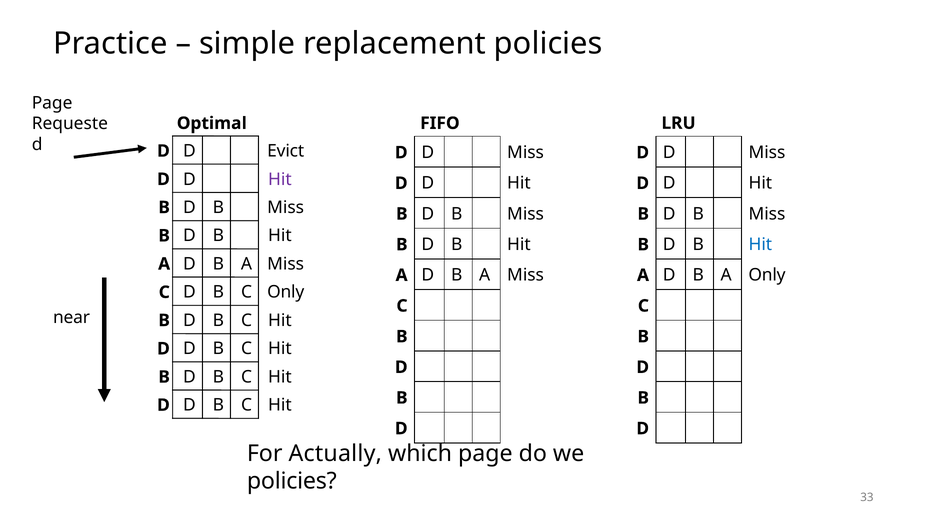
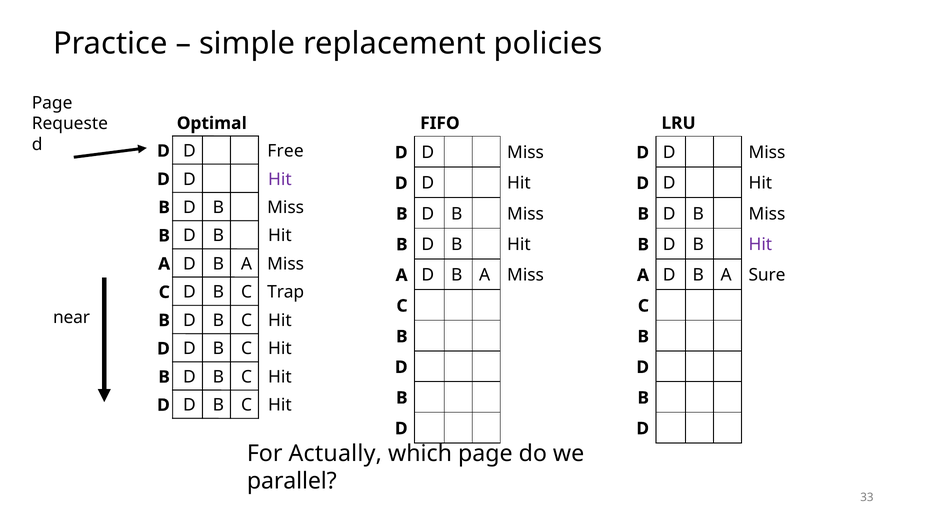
Evict: Evict -> Free
Hit at (760, 244) colour: blue -> purple
A Only: Only -> Sure
C Only: Only -> Trap
policies at (292, 481): policies -> parallel
